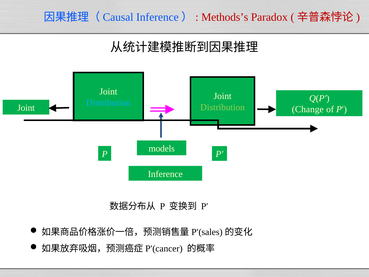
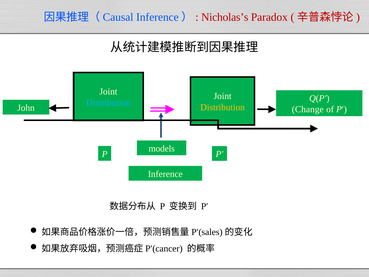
Methods’s: Methods’s -> Nicholas’s
Distribution at (223, 107) colour: light green -> yellow
Joint at (26, 108): Joint -> John
